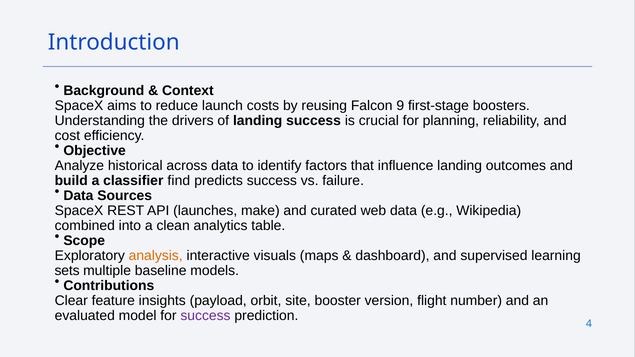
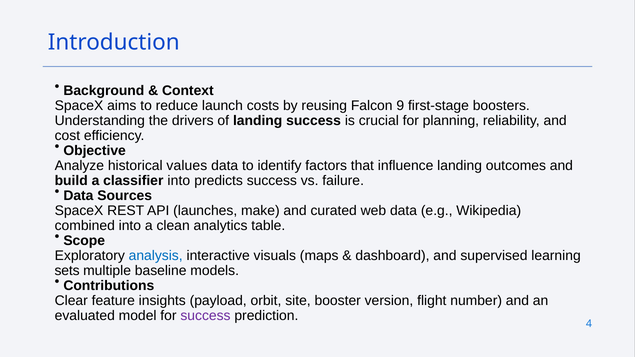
across: across -> values
classifier find: find -> into
analysis colour: orange -> blue
